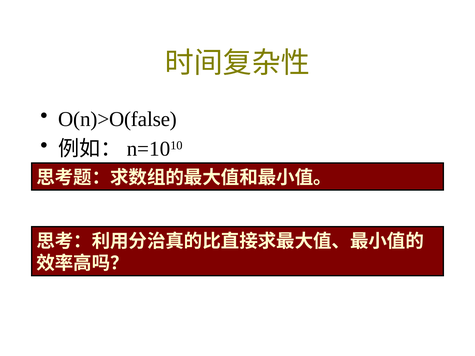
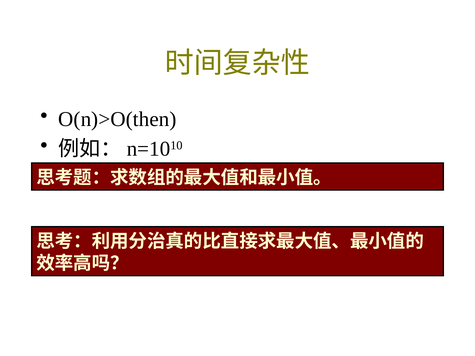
O(n)>O(false: O(n)>O(false -> O(n)>O(then
